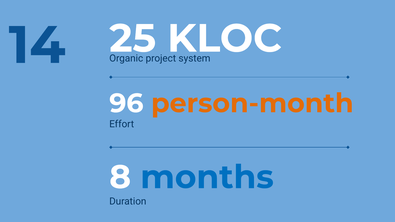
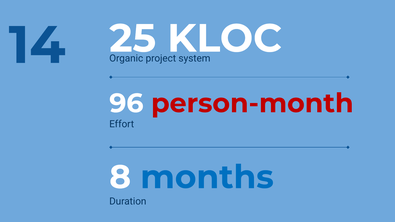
person-month colour: orange -> red
